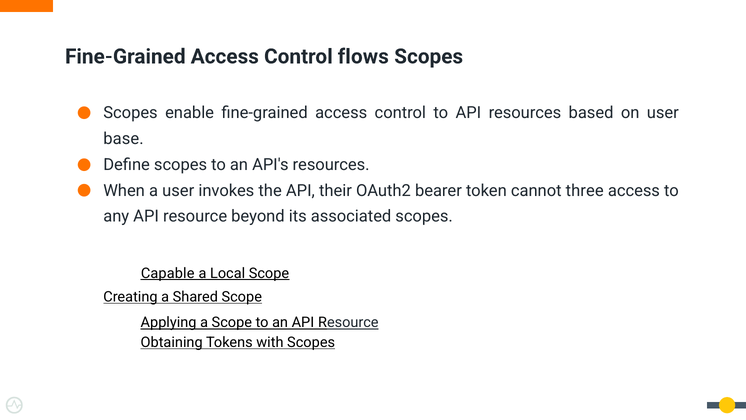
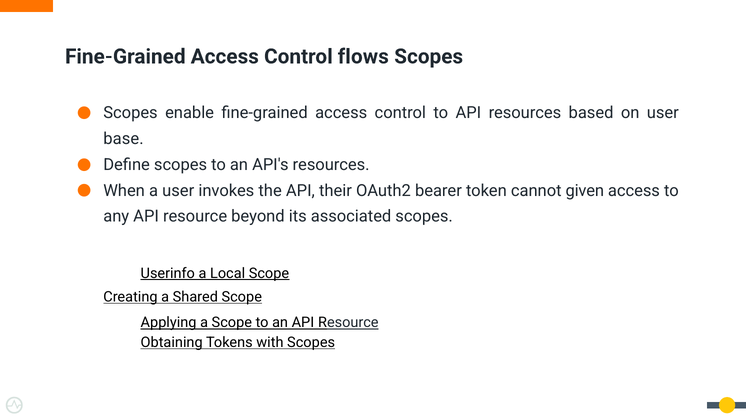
three: three -> given
Capable: Capable -> Userinfo
